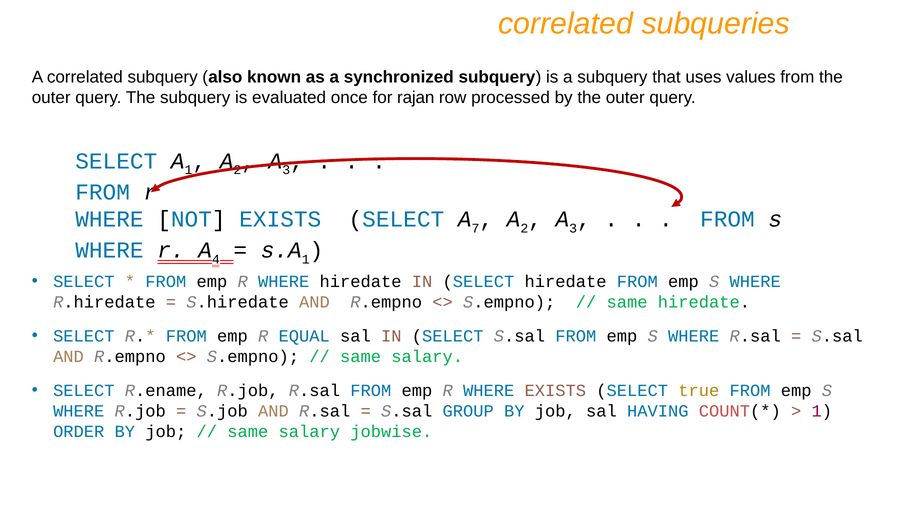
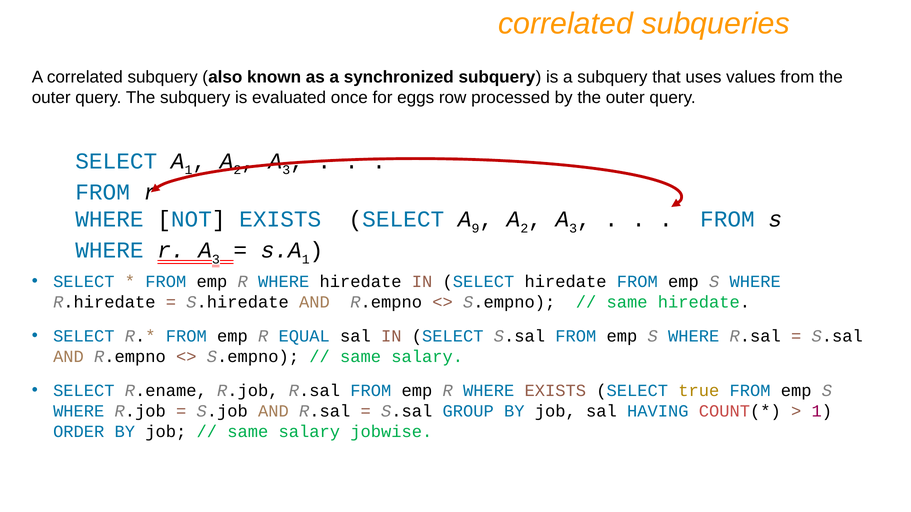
rajan: rajan -> eggs
7: 7 -> 9
r A 4: 4 -> 3
